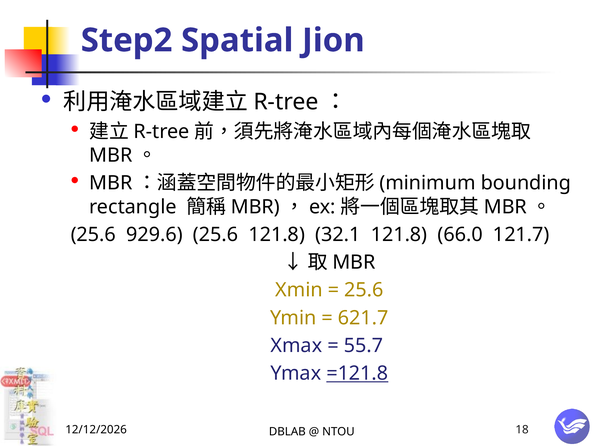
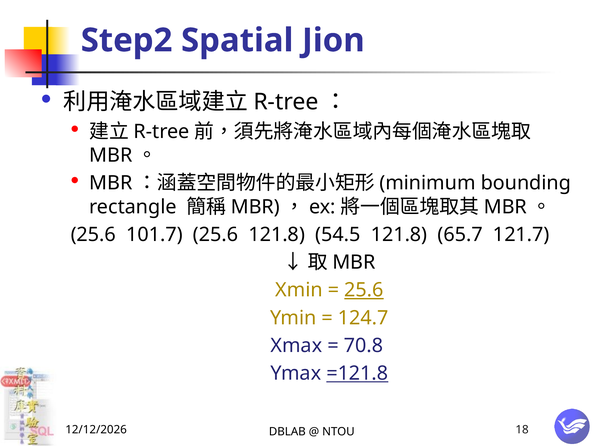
929.6: 929.6 -> 101.7
32.1: 32.1 -> 54.5
66.0: 66.0 -> 65.7
25.6 at (364, 290) underline: none -> present
621.7: 621.7 -> 124.7
55.7: 55.7 -> 70.8
